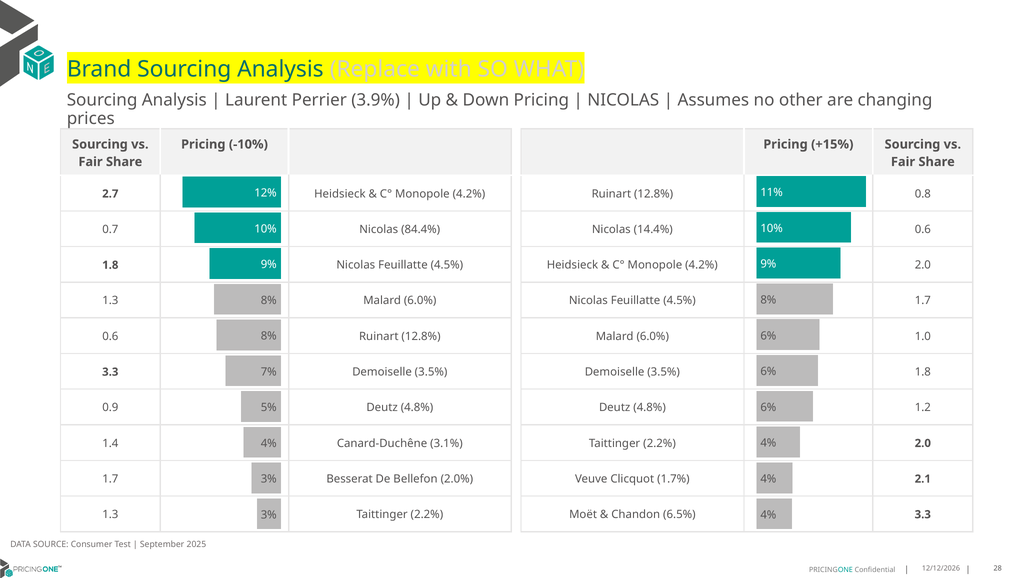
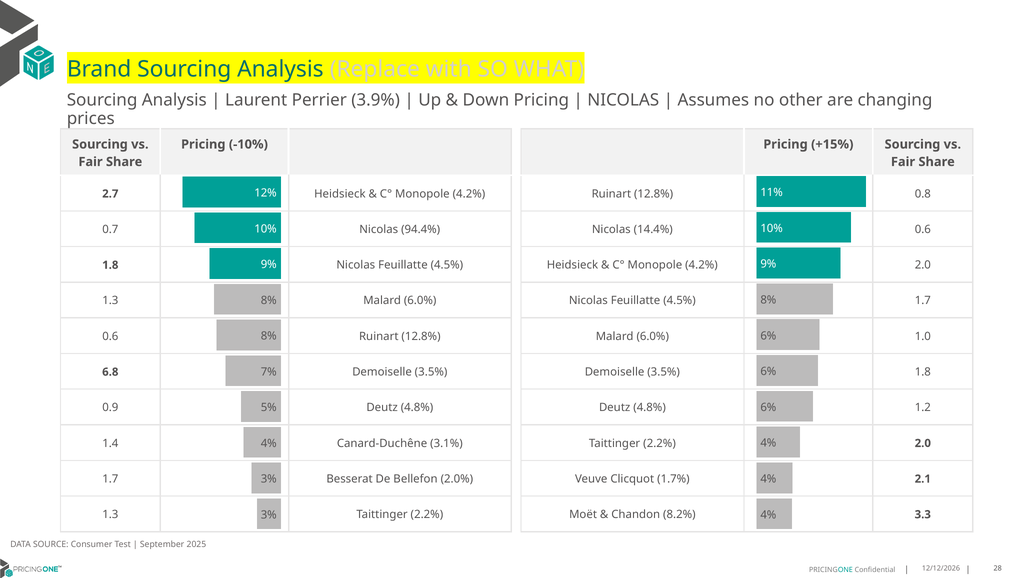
84.4%: 84.4% -> 94.4%
3.3 at (110, 372): 3.3 -> 6.8
6.5%: 6.5% -> 8.2%
